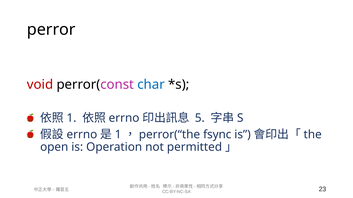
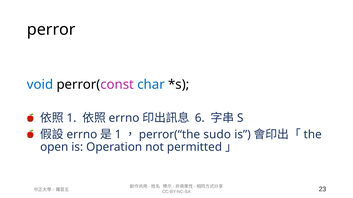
void colour: red -> blue
5: 5 -> 6
fsync: fsync -> sudo
